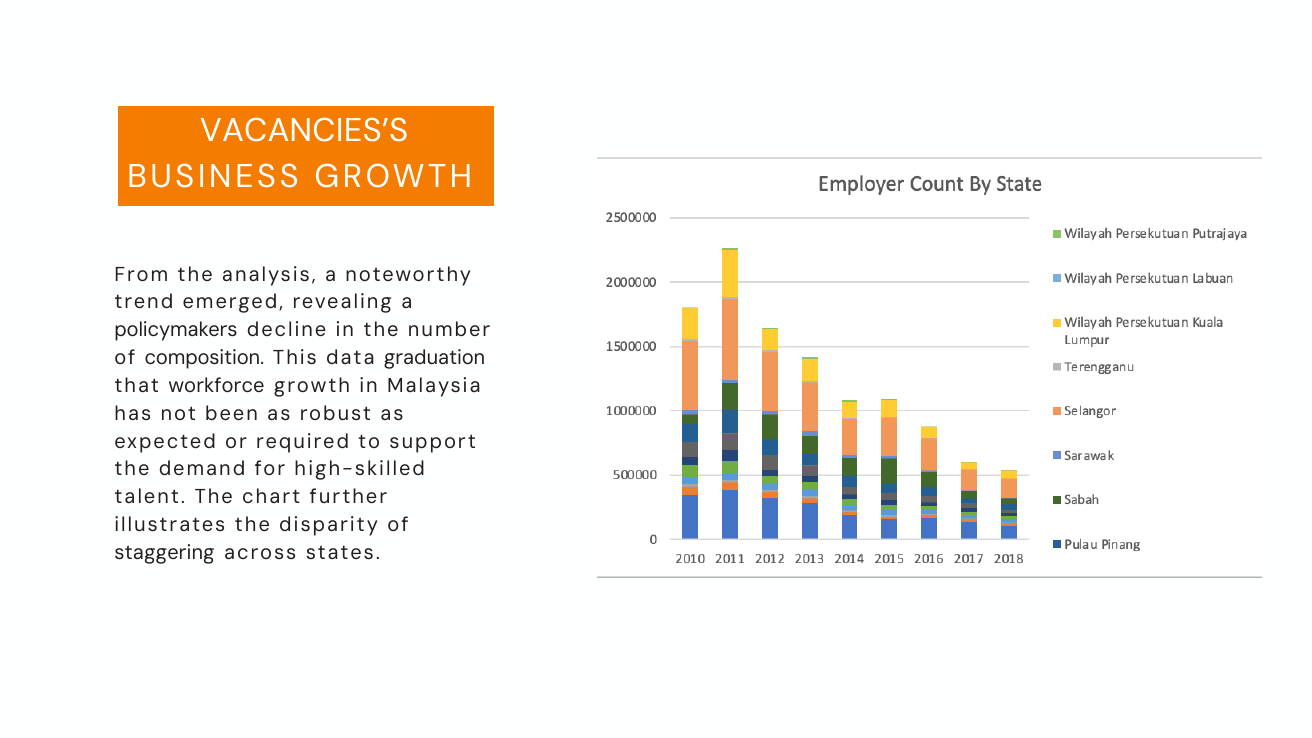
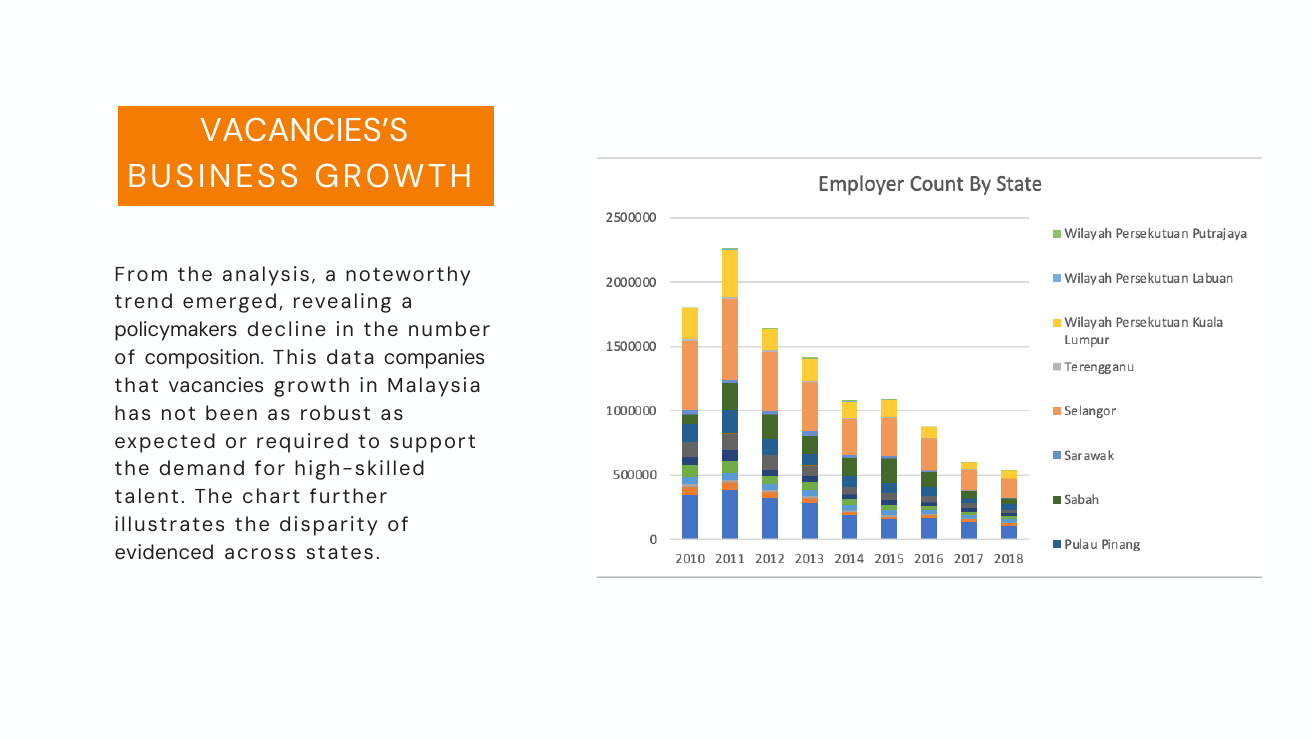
graduation: graduation -> companies
workforce: workforce -> vacancies
staggering: staggering -> evidenced
